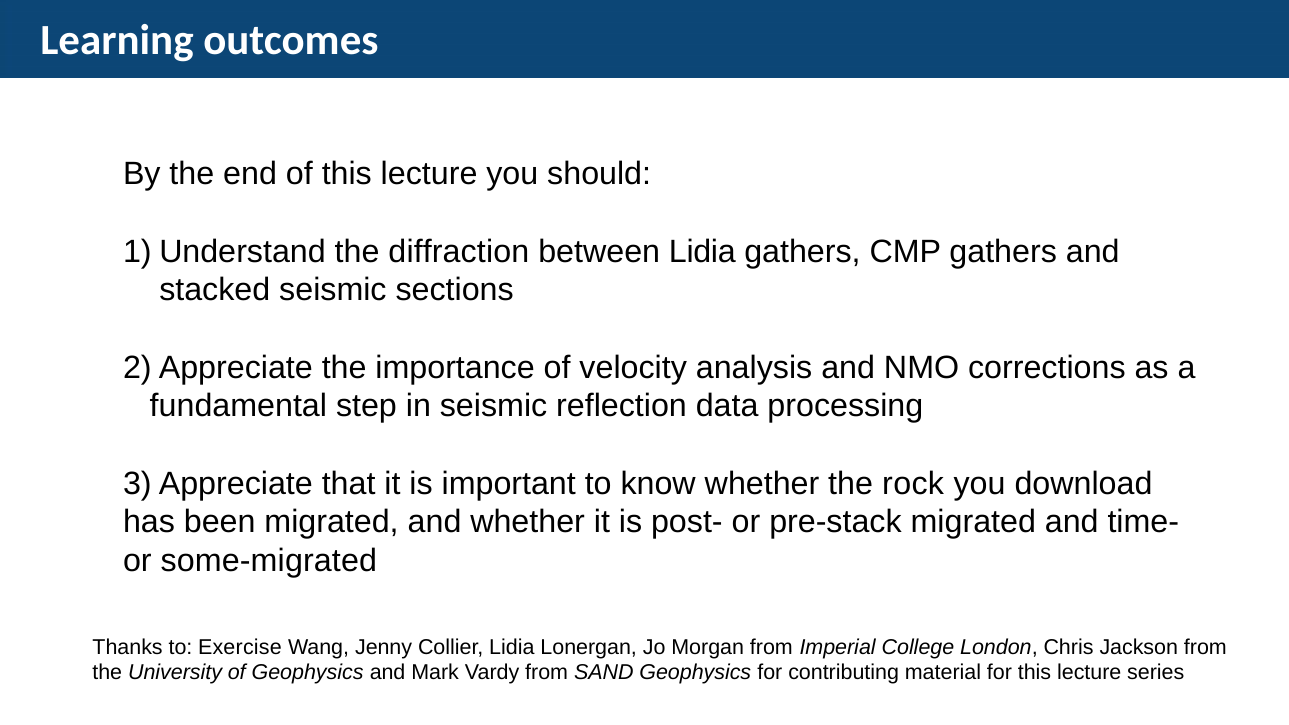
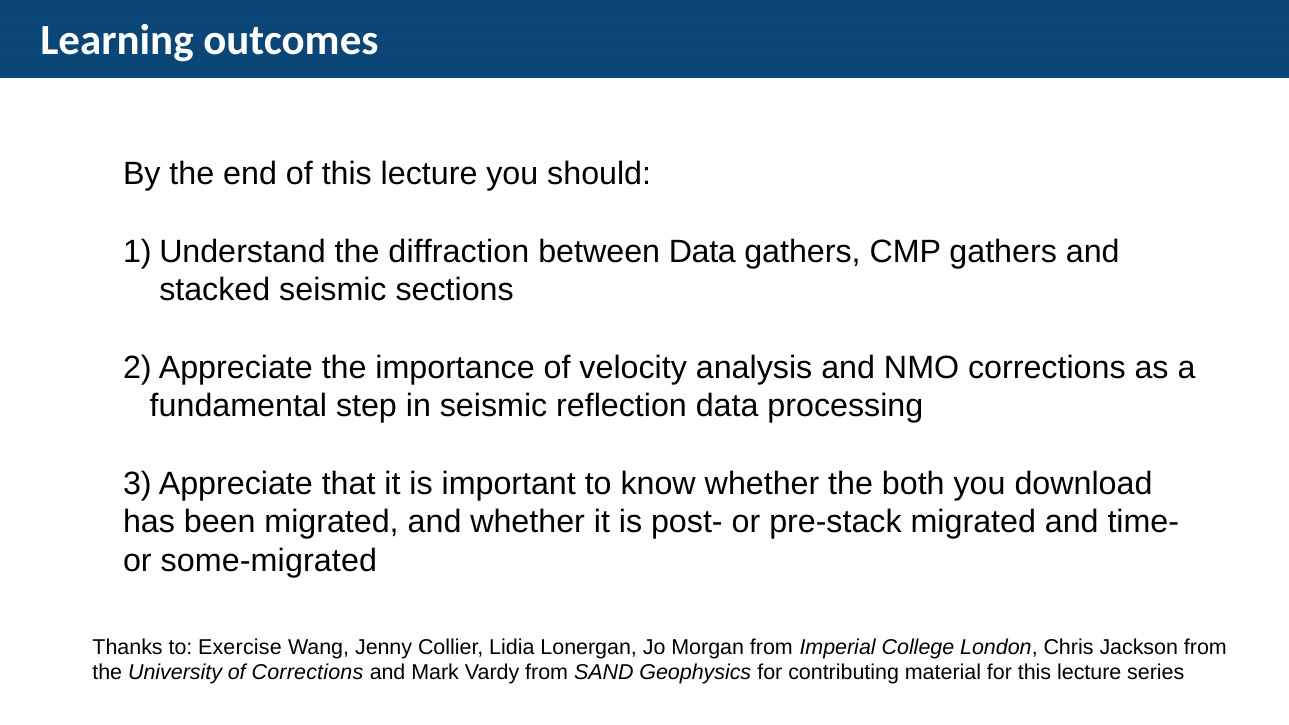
between Lidia: Lidia -> Data
rock: rock -> both
of Geophysics: Geophysics -> Corrections
